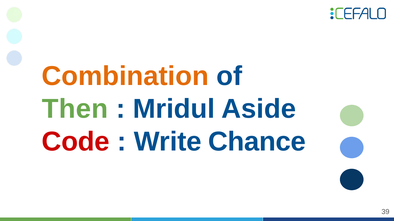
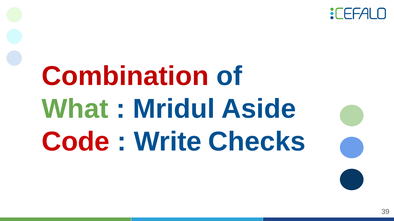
Combination colour: orange -> red
Then: Then -> What
Chance: Chance -> Checks
